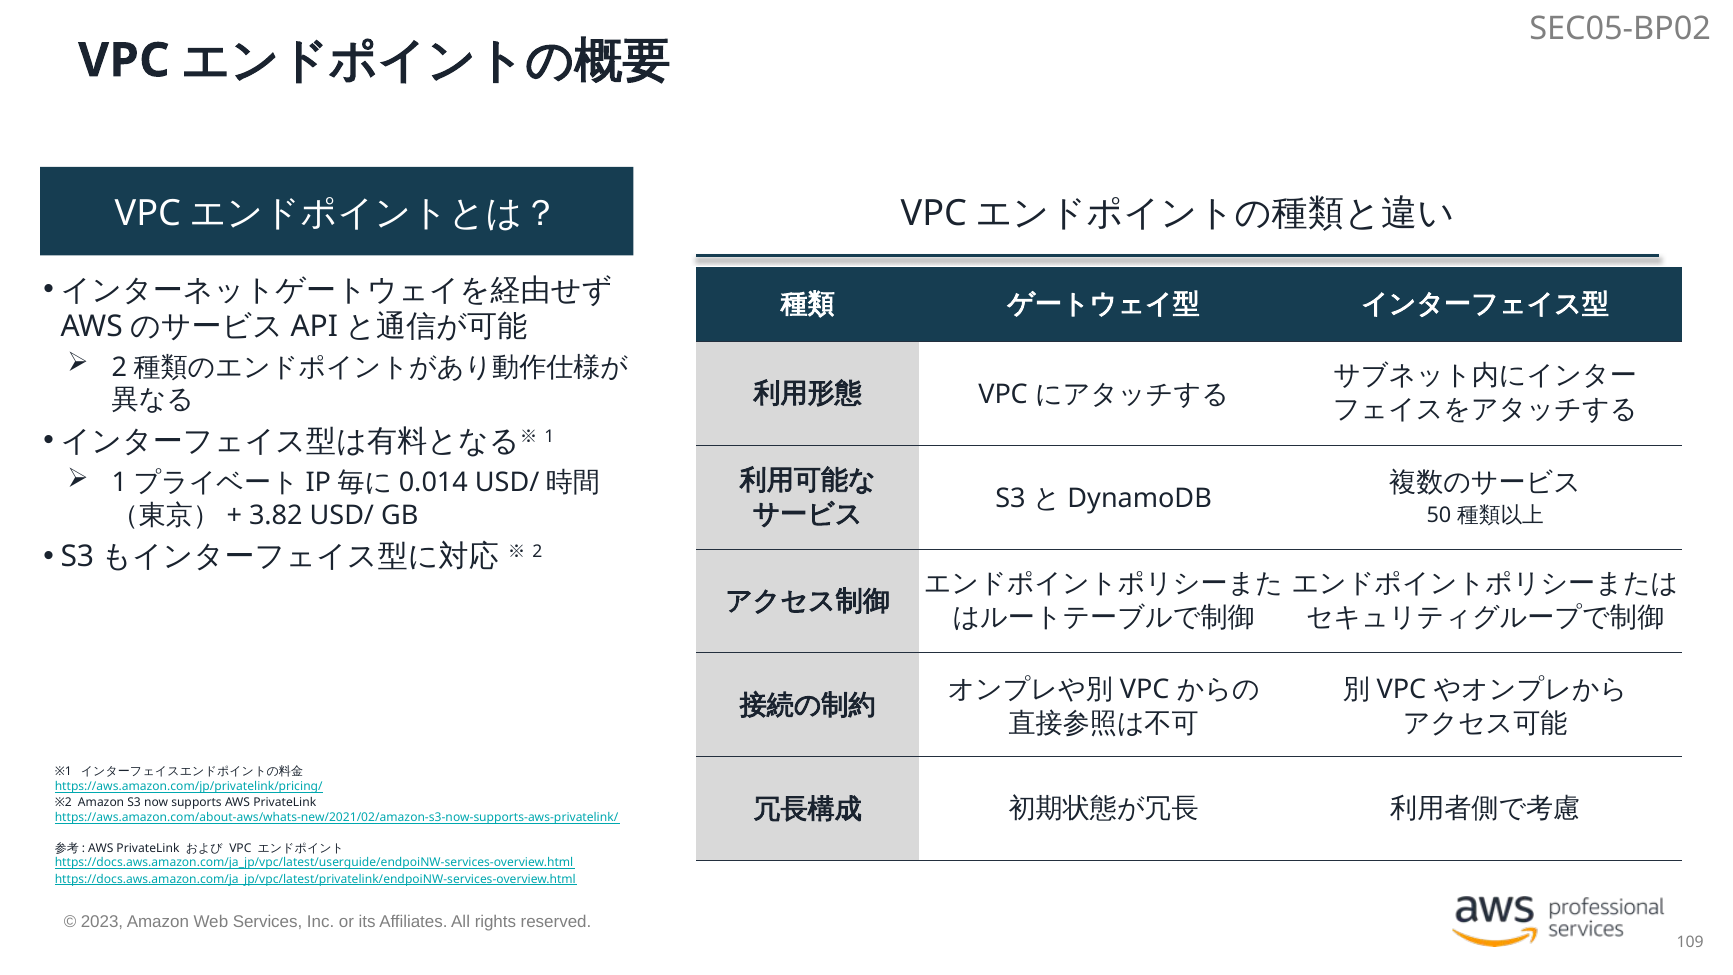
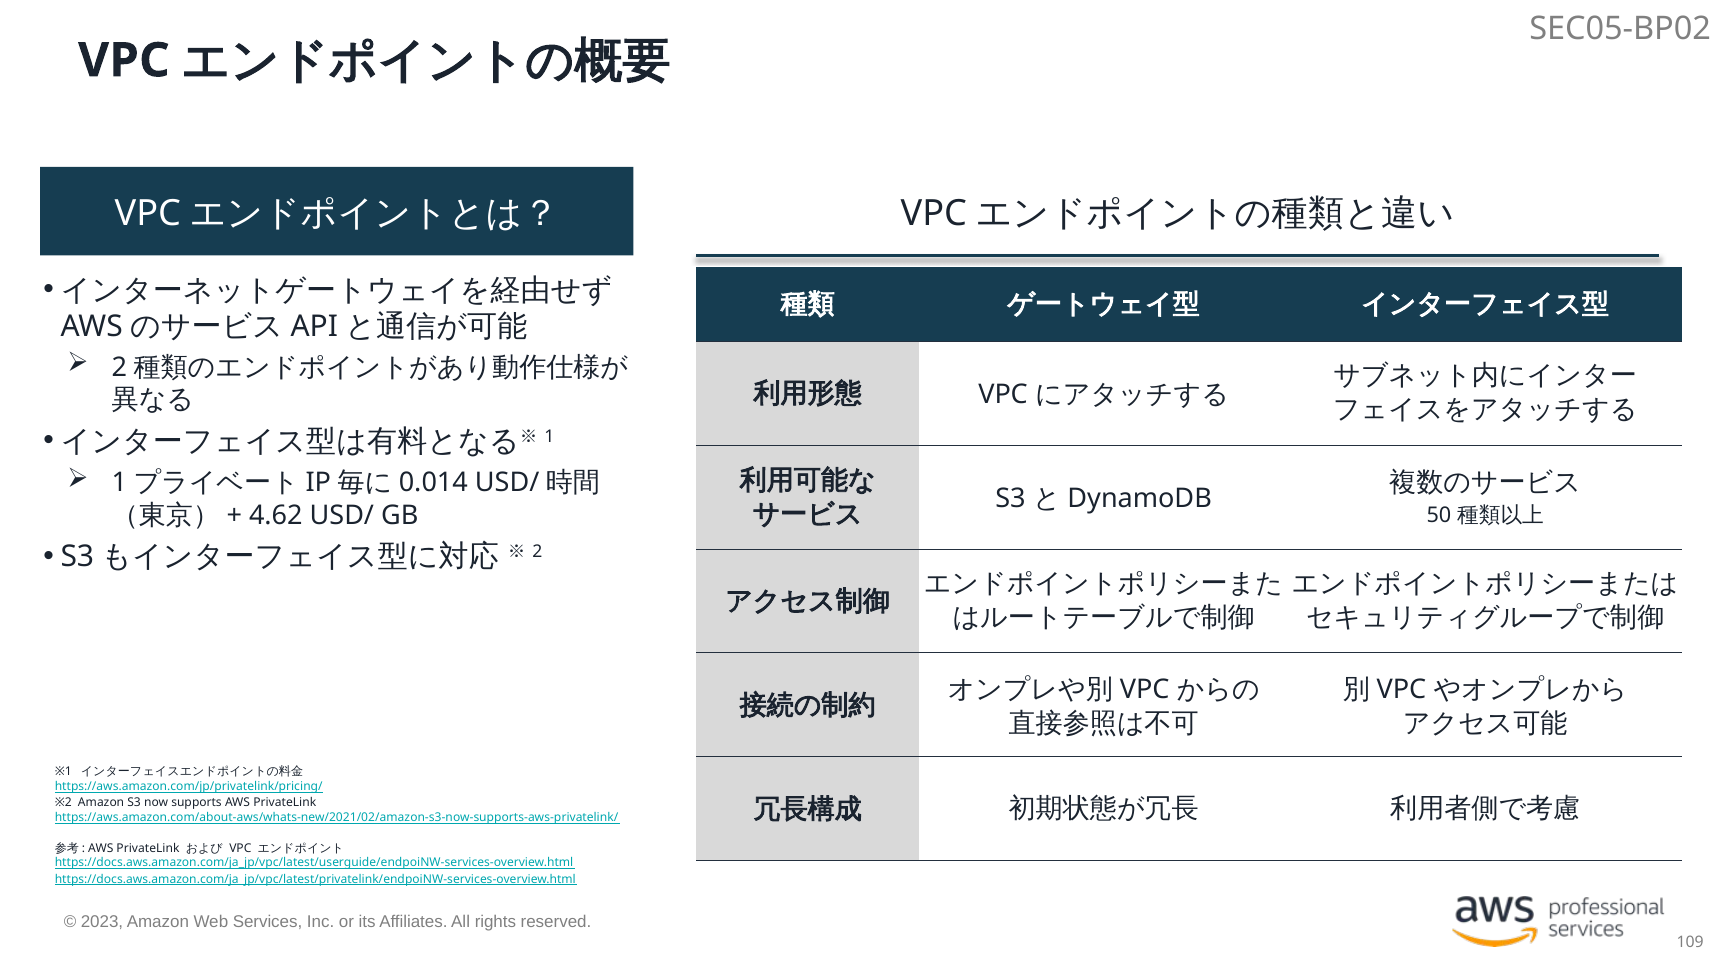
3.82: 3.82 -> 4.62
